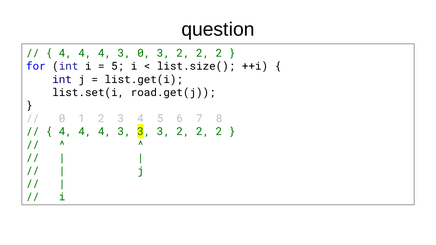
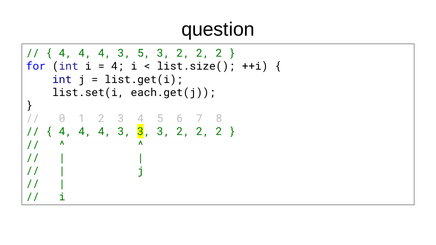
3 0: 0 -> 5
5 at (118, 66): 5 -> 4
road.get(j: road.get(j -> each.get(j
